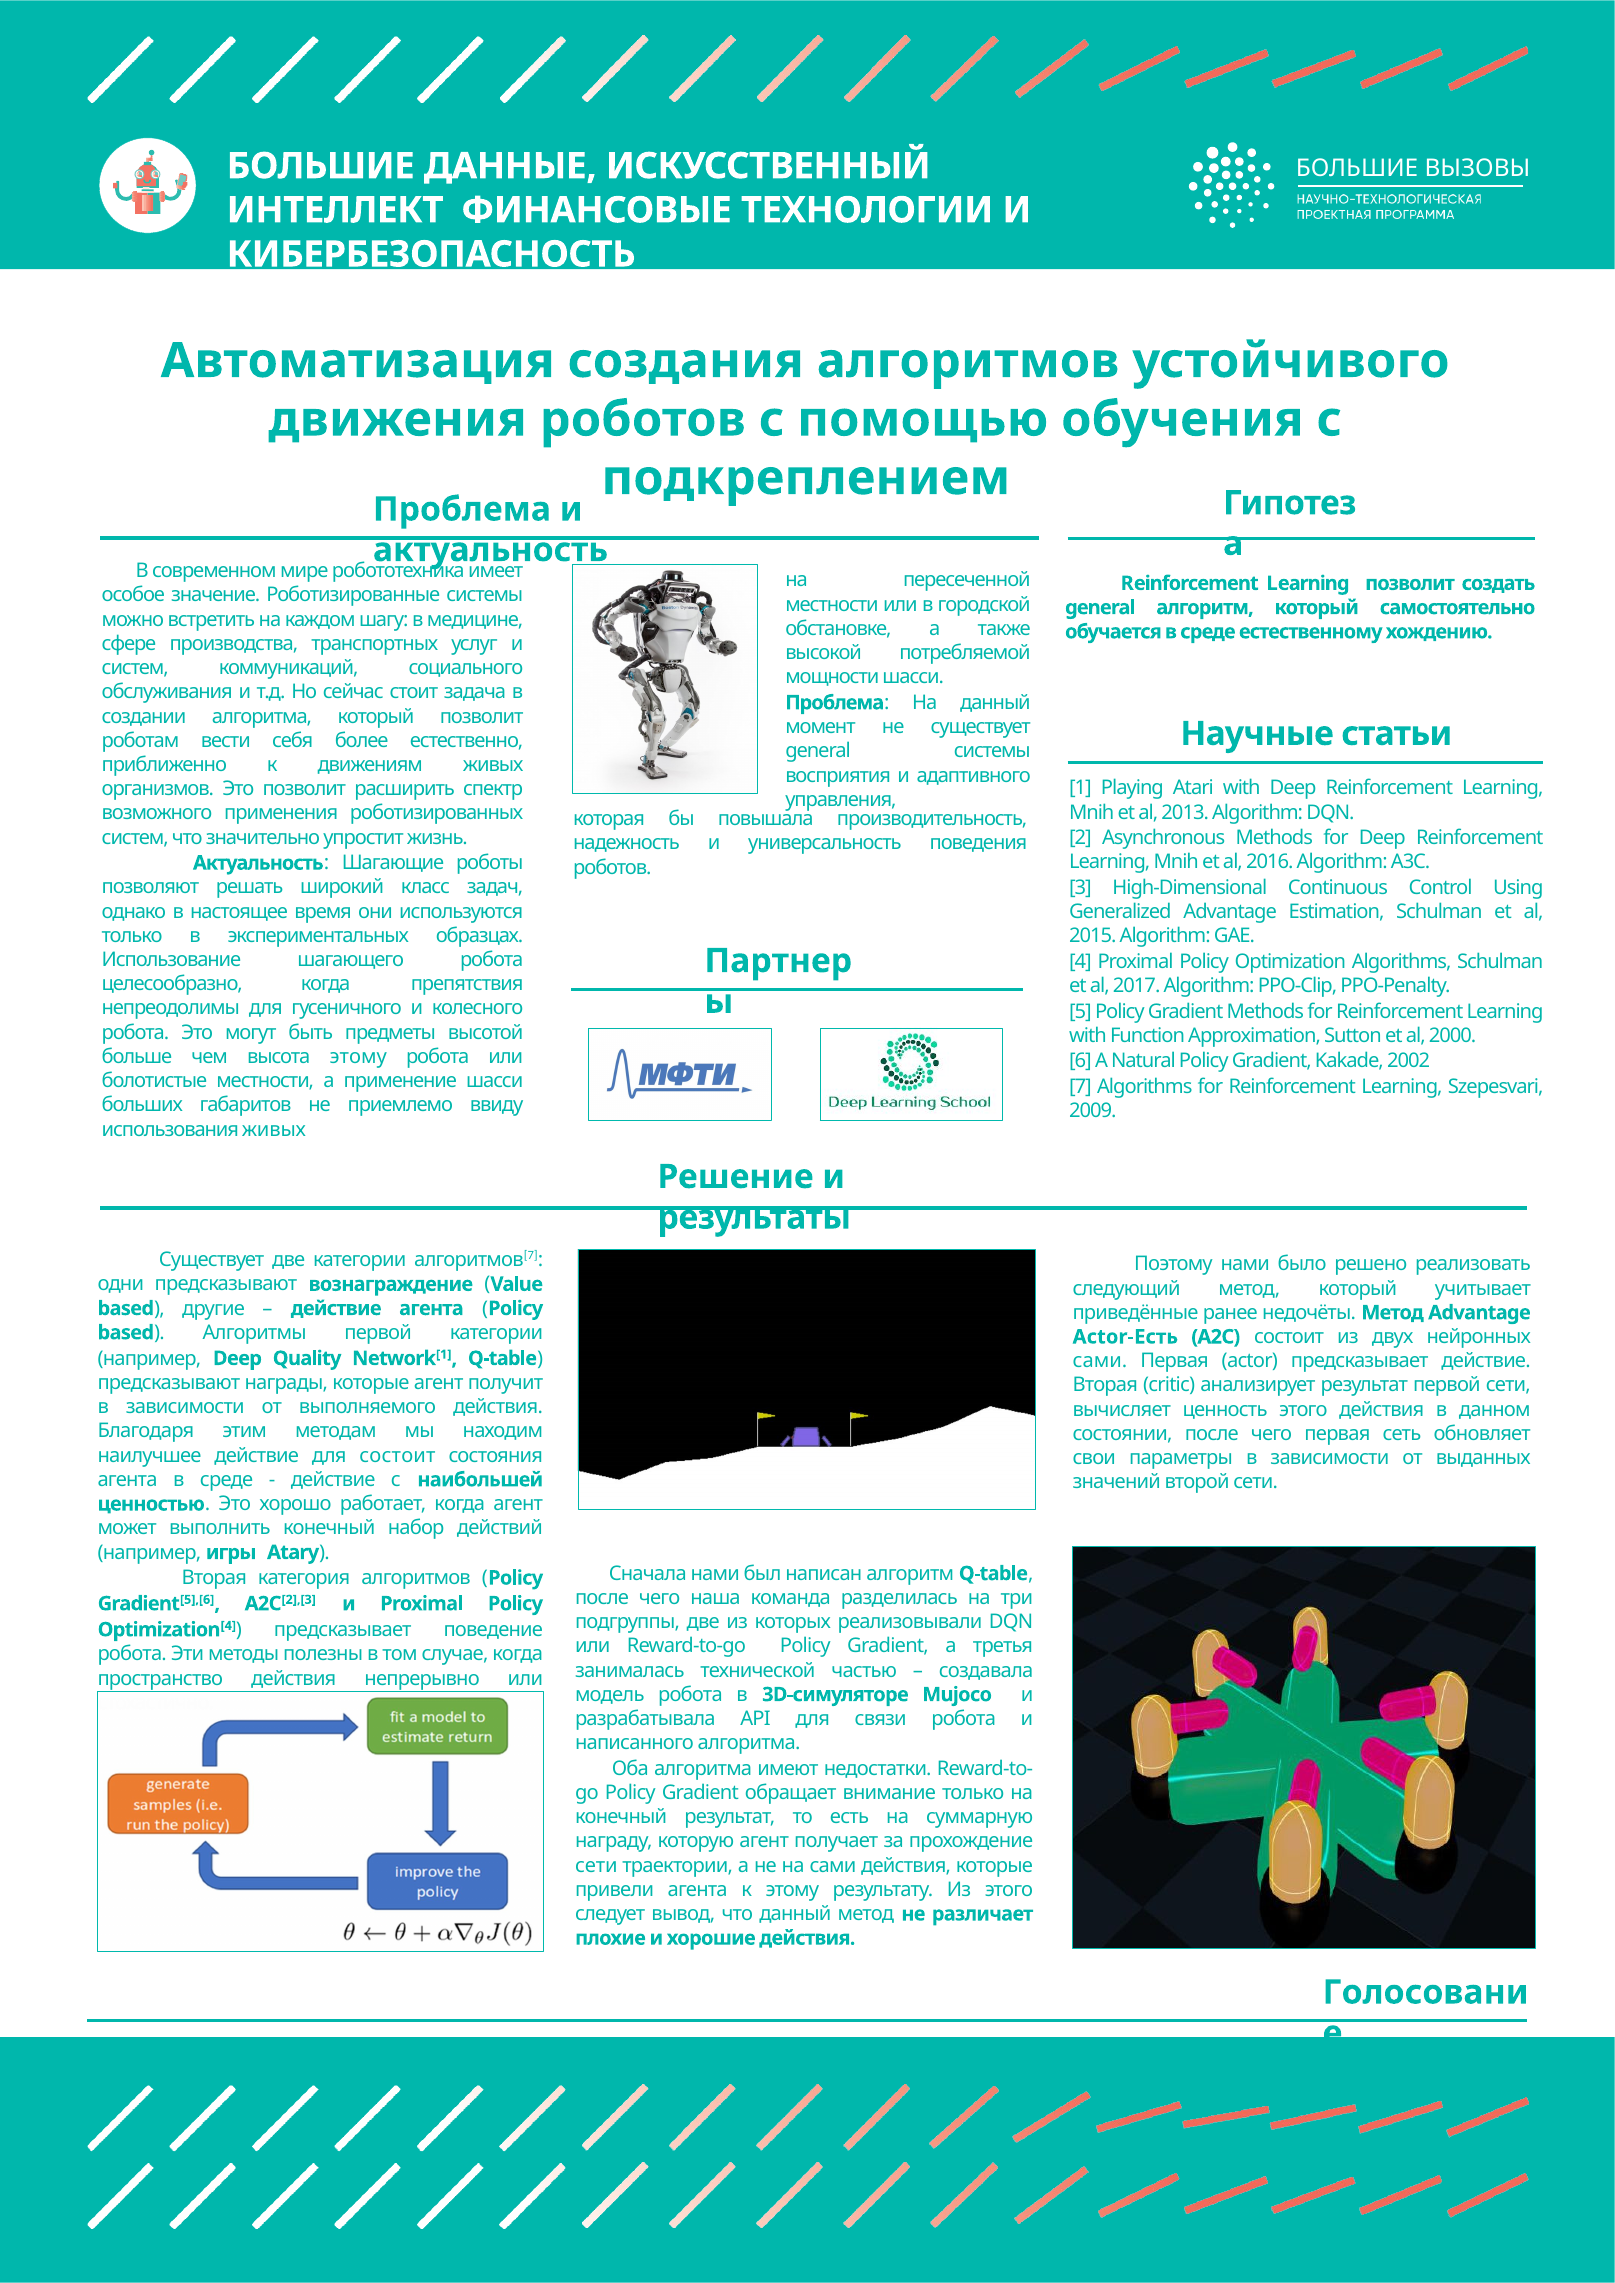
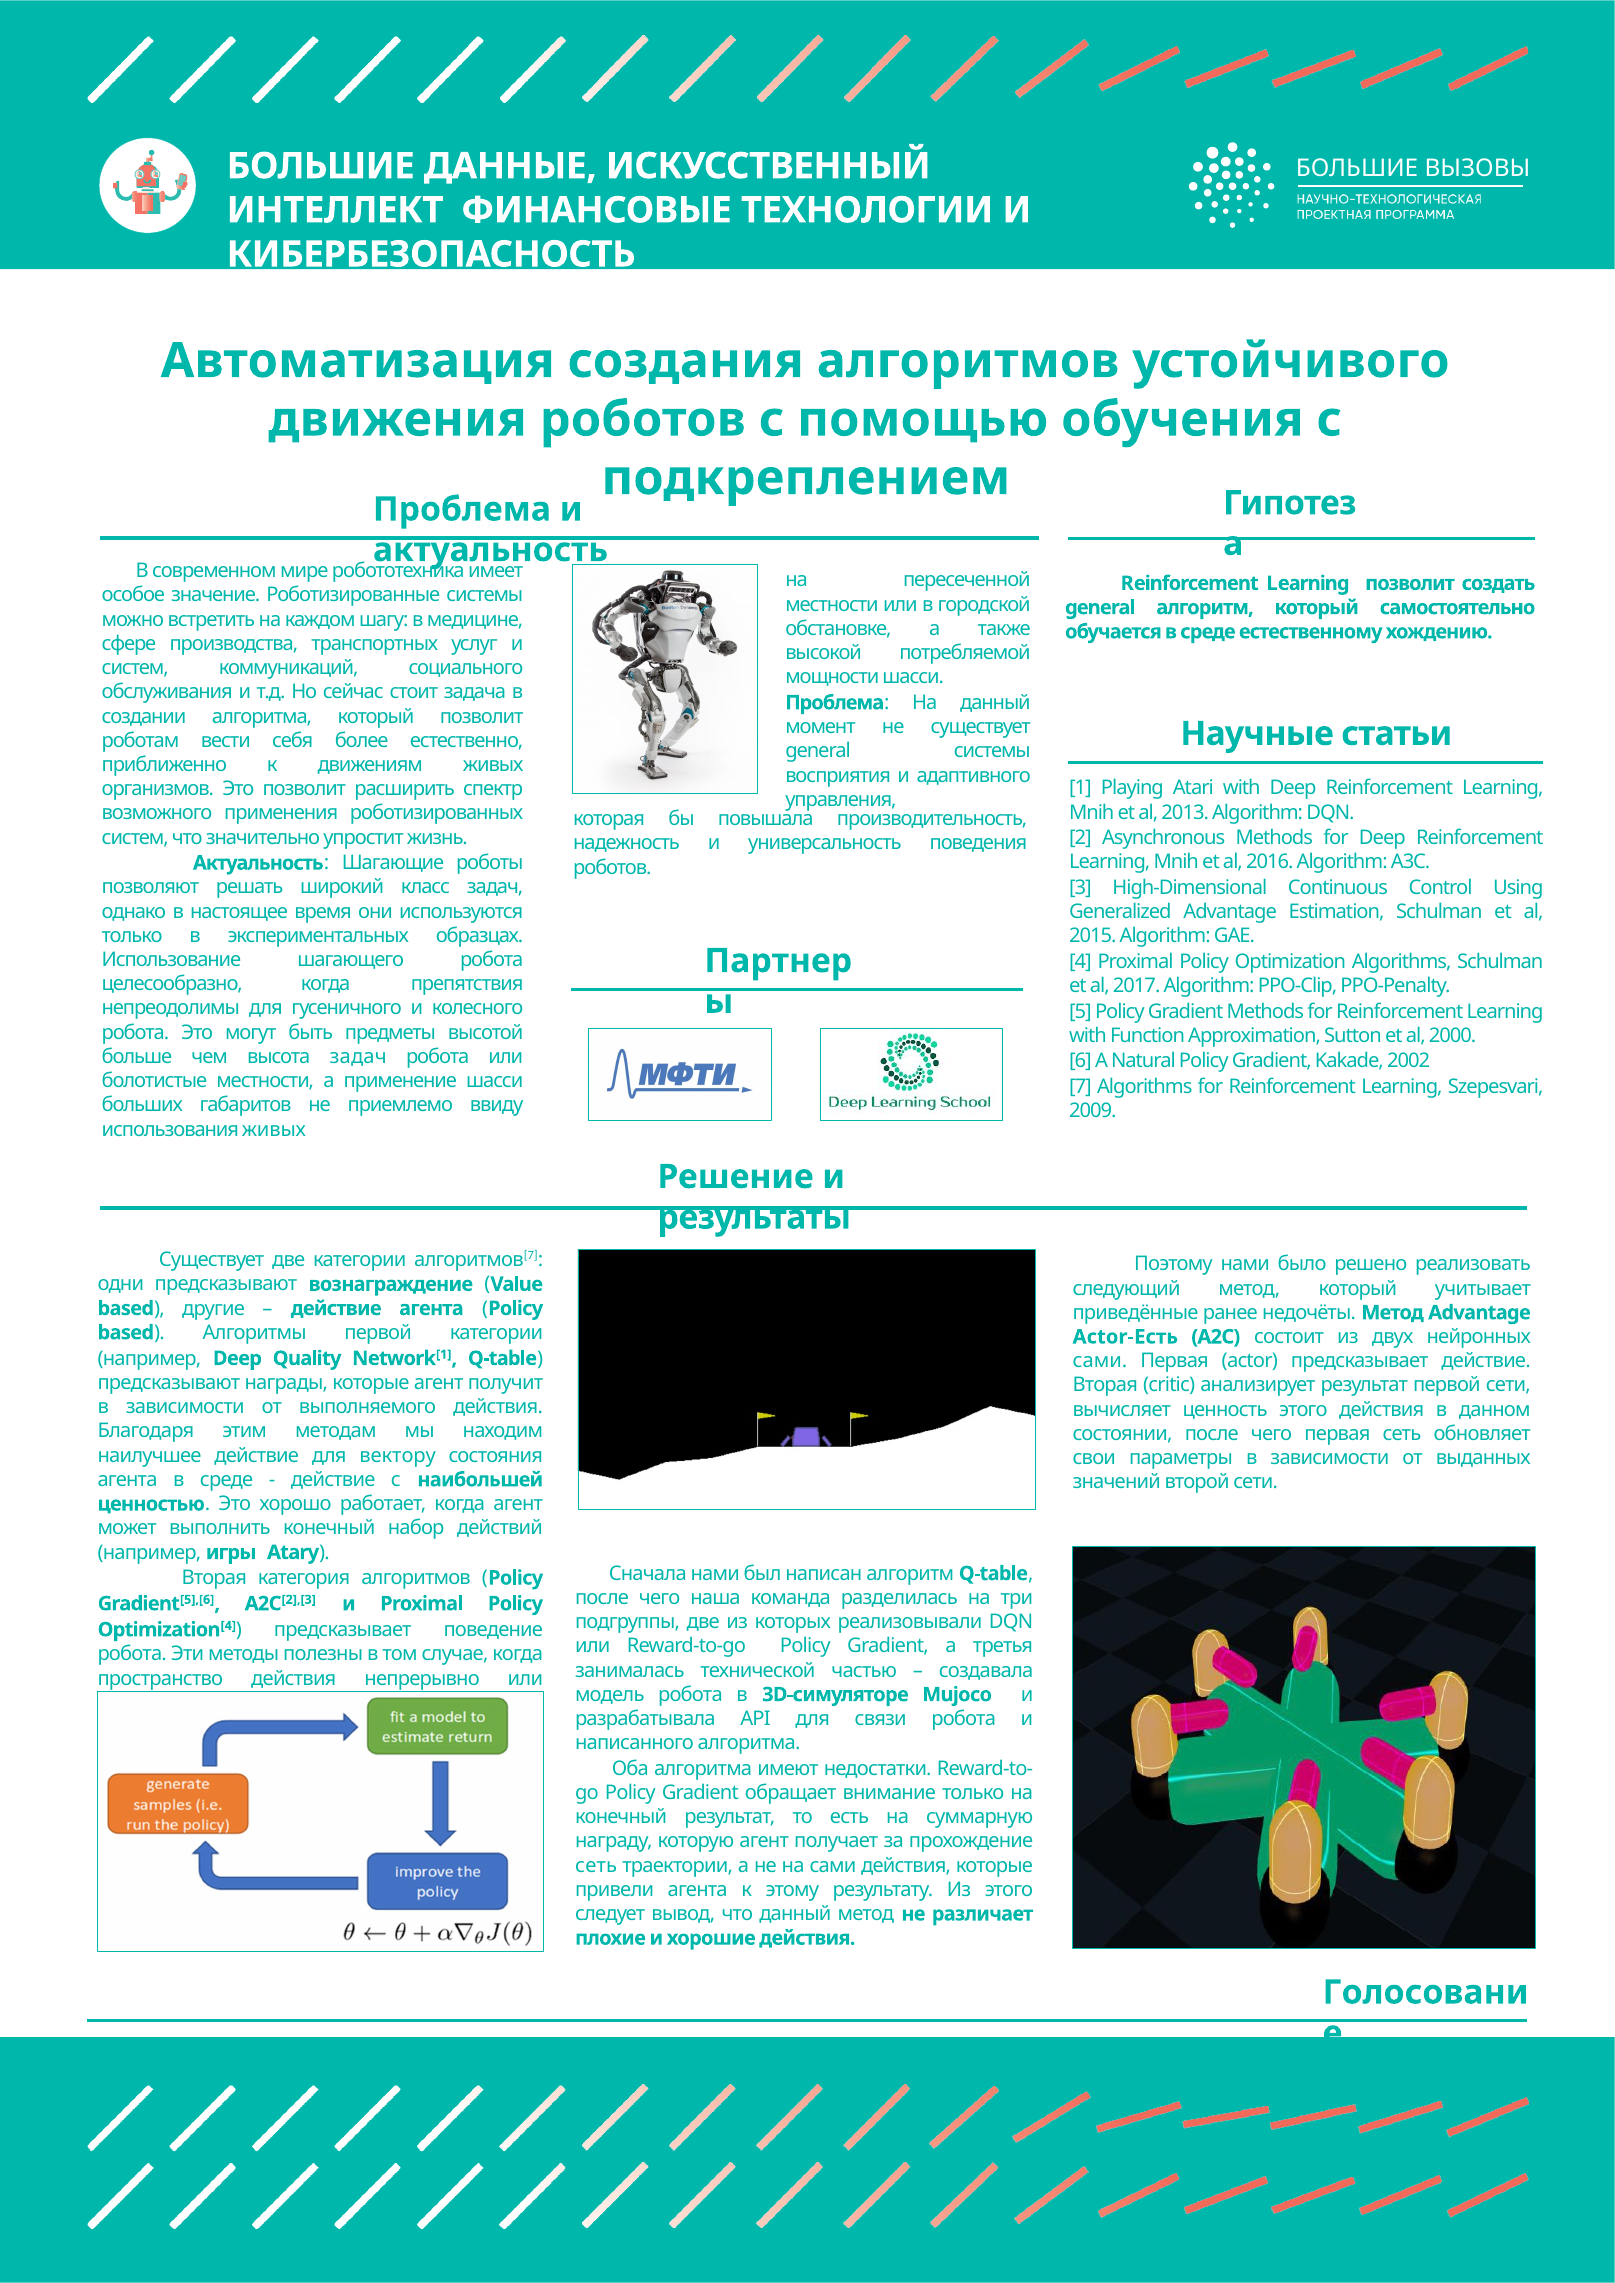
высота этому: этому -> задач
для состоит: состоит -> вектору
сети at (596, 1866): сети -> сеть
